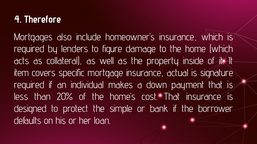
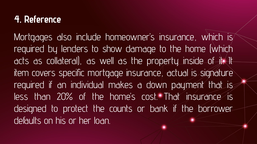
Therefore: Therefore -> Reference
figure: figure -> show
simple: simple -> counts
